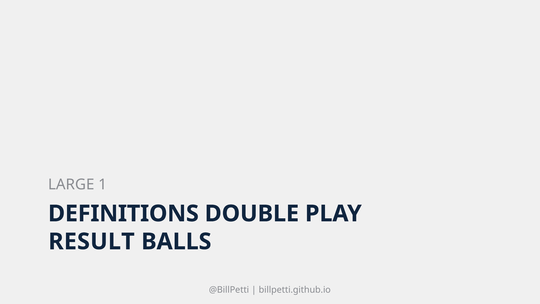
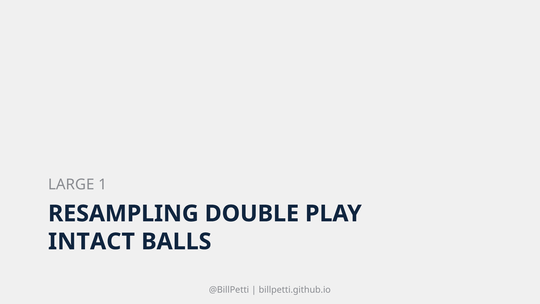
DEFINITIONS: DEFINITIONS -> RESAMPLING
RESULT: RESULT -> INTACT
